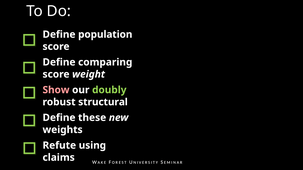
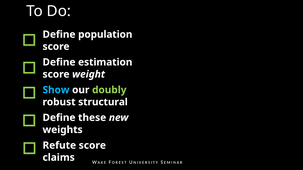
comparing: comparing -> estimation
Show colour: pink -> light blue
Refute using: using -> score
